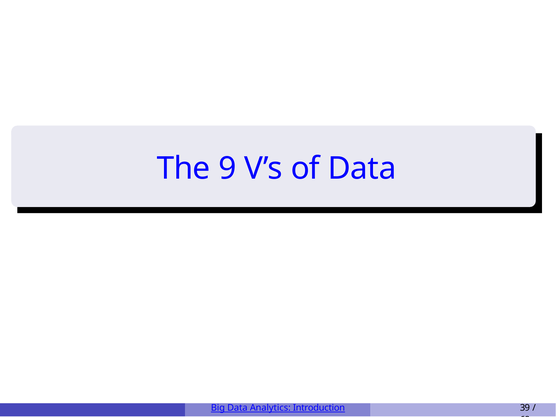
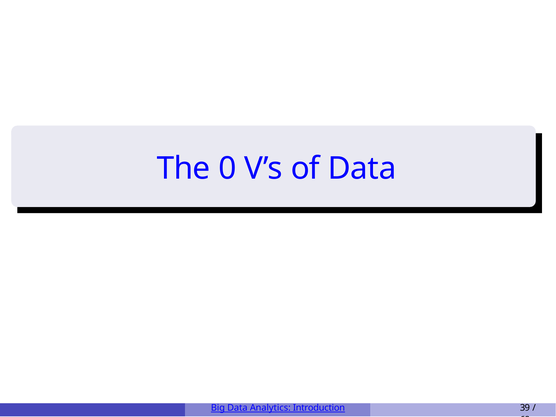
9: 9 -> 0
